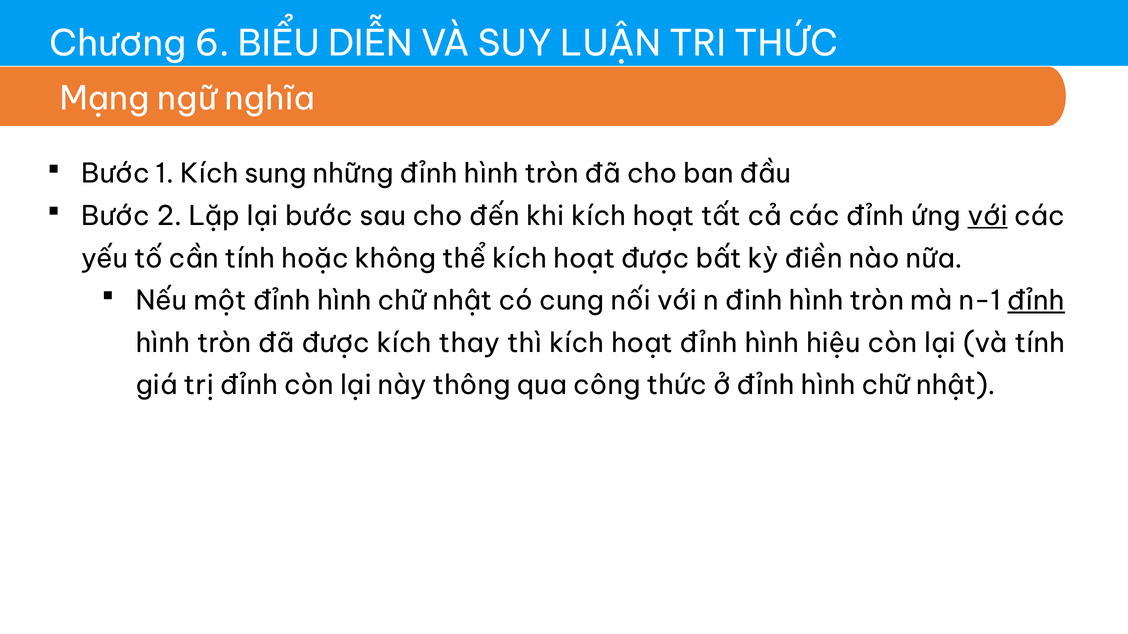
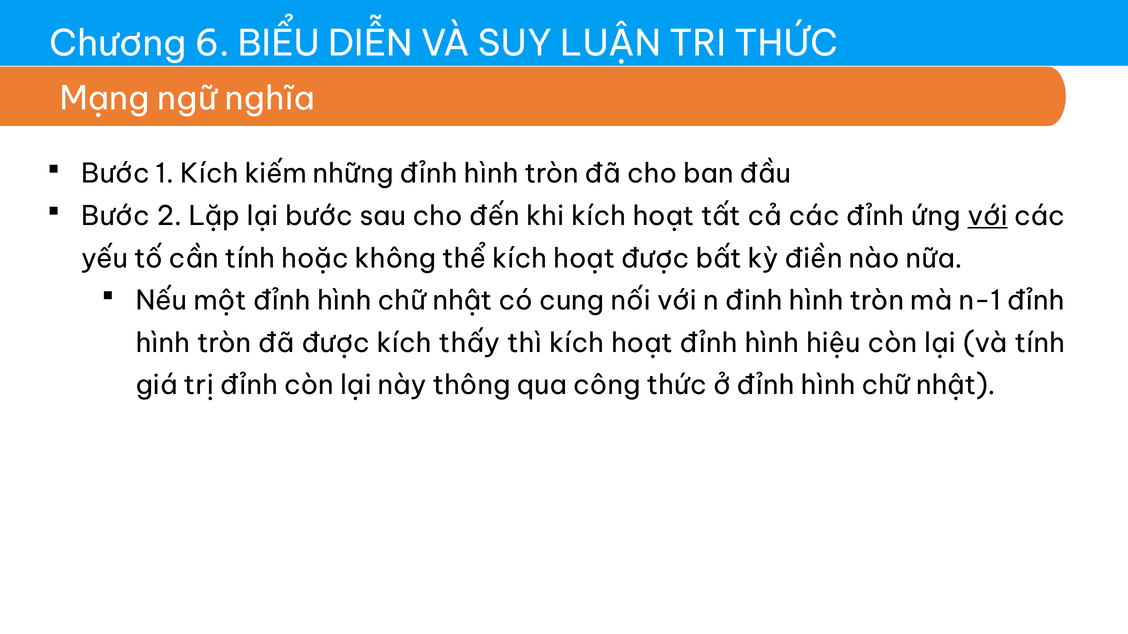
sung: sung -> kiếm
đỉnh at (1036, 301) underline: present -> none
thay: thay -> thấy
